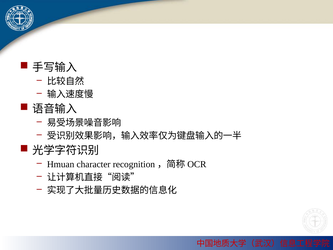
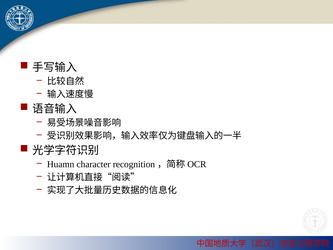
Hmuan: Hmuan -> Huamn
